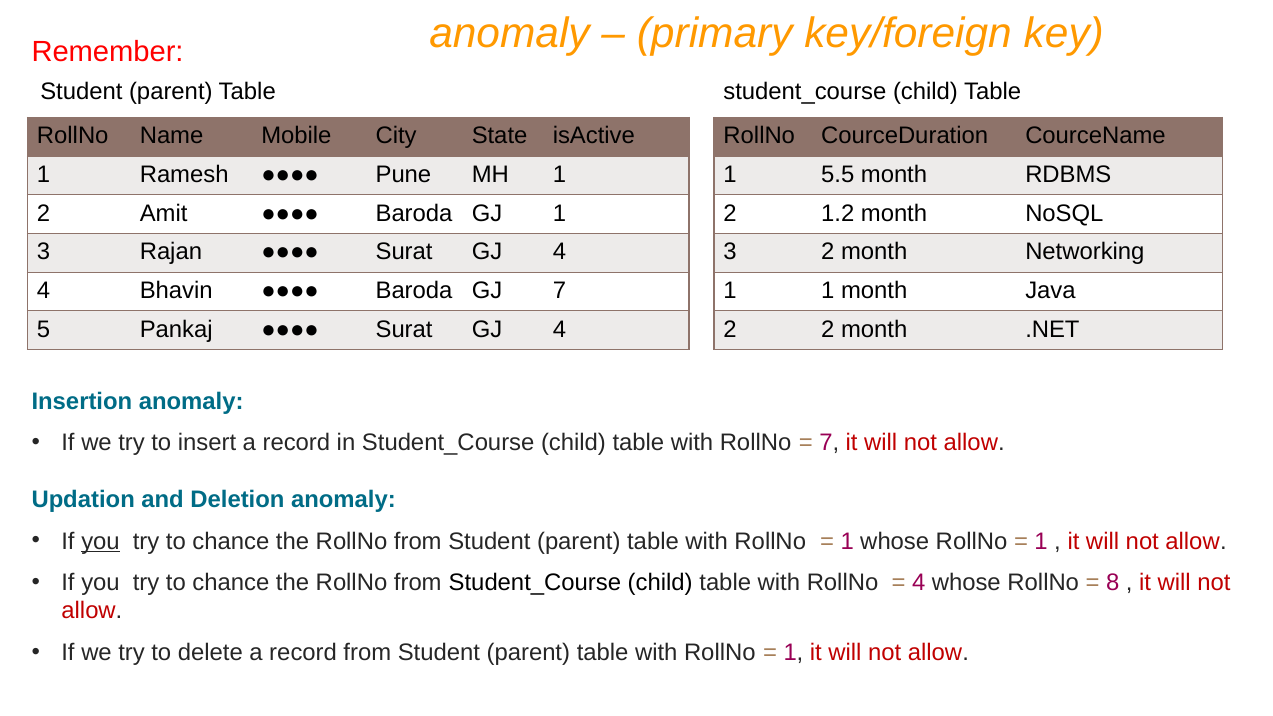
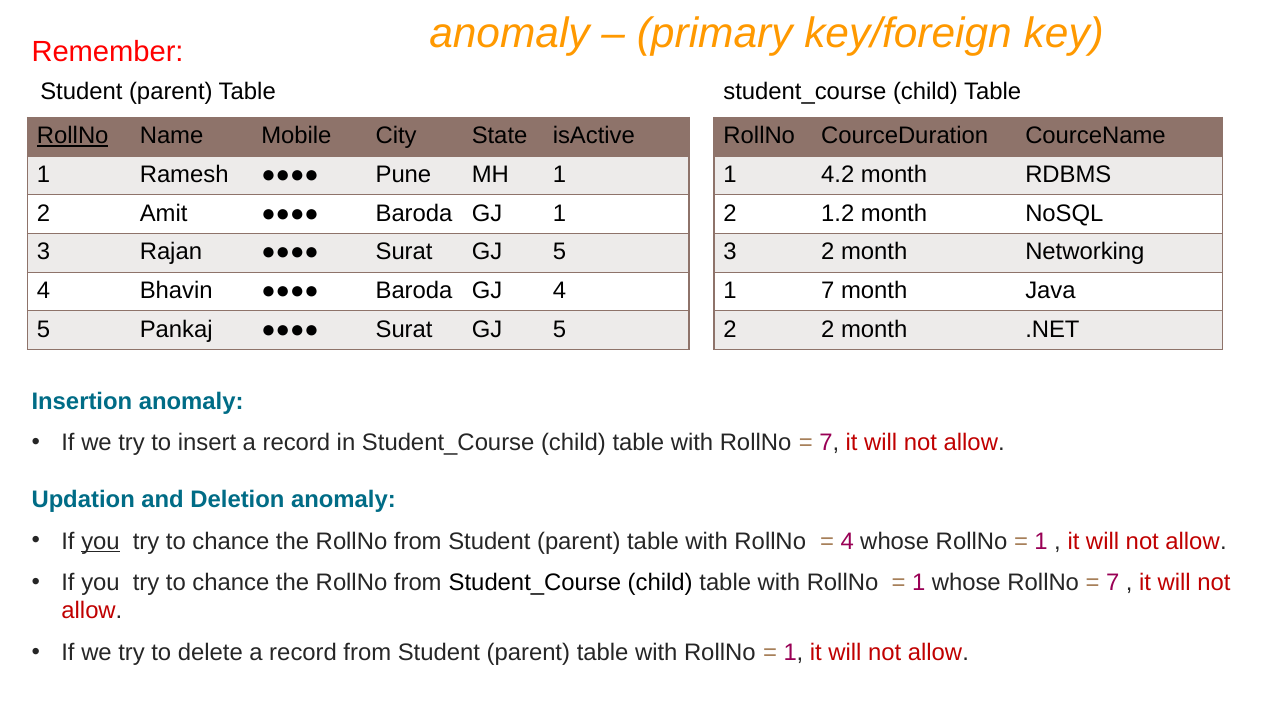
RollNo at (73, 136) underline: none -> present
5.5: 5.5 -> 4.2
4 at (559, 252): 4 -> 5
GJ 7: 7 -> 4
1 1: 1 -> 7
4 at (559, 329): 4 -> 5
1 at (847, 541): 1 -> 4
4 at (919, 583): 4 -> 1
8 at (1113, 583): 8 -> 7
